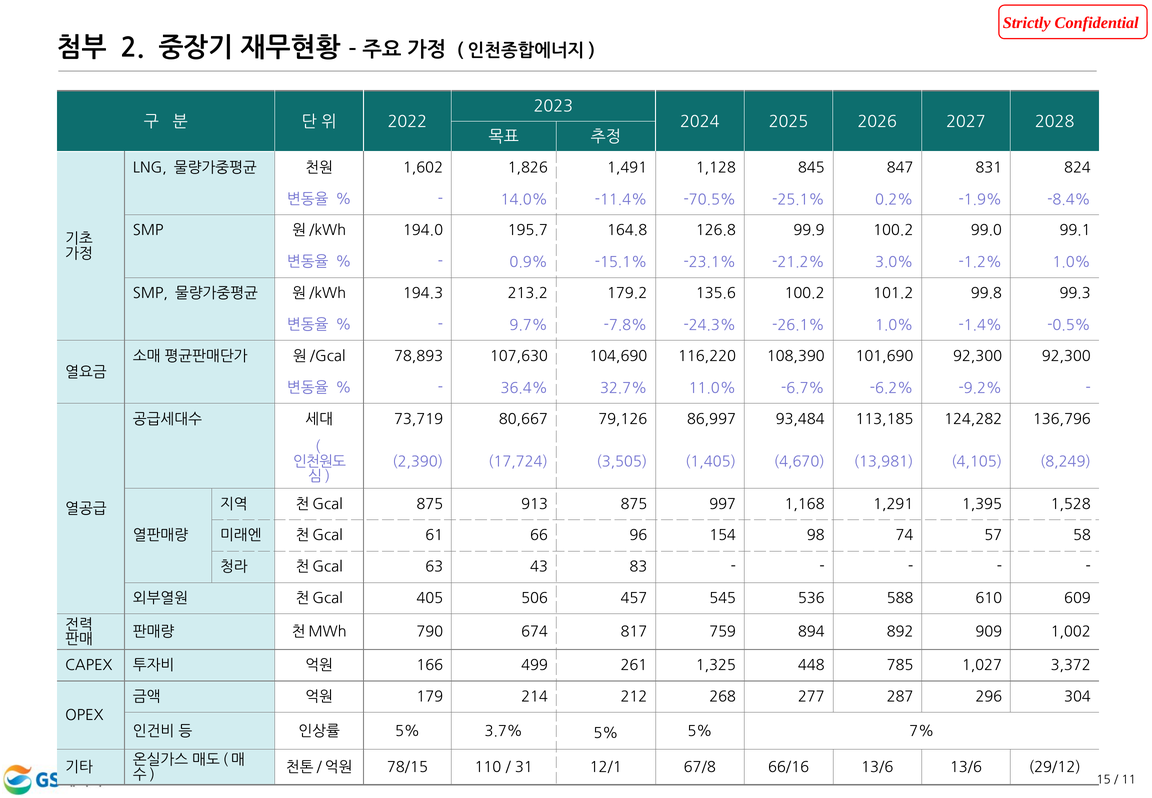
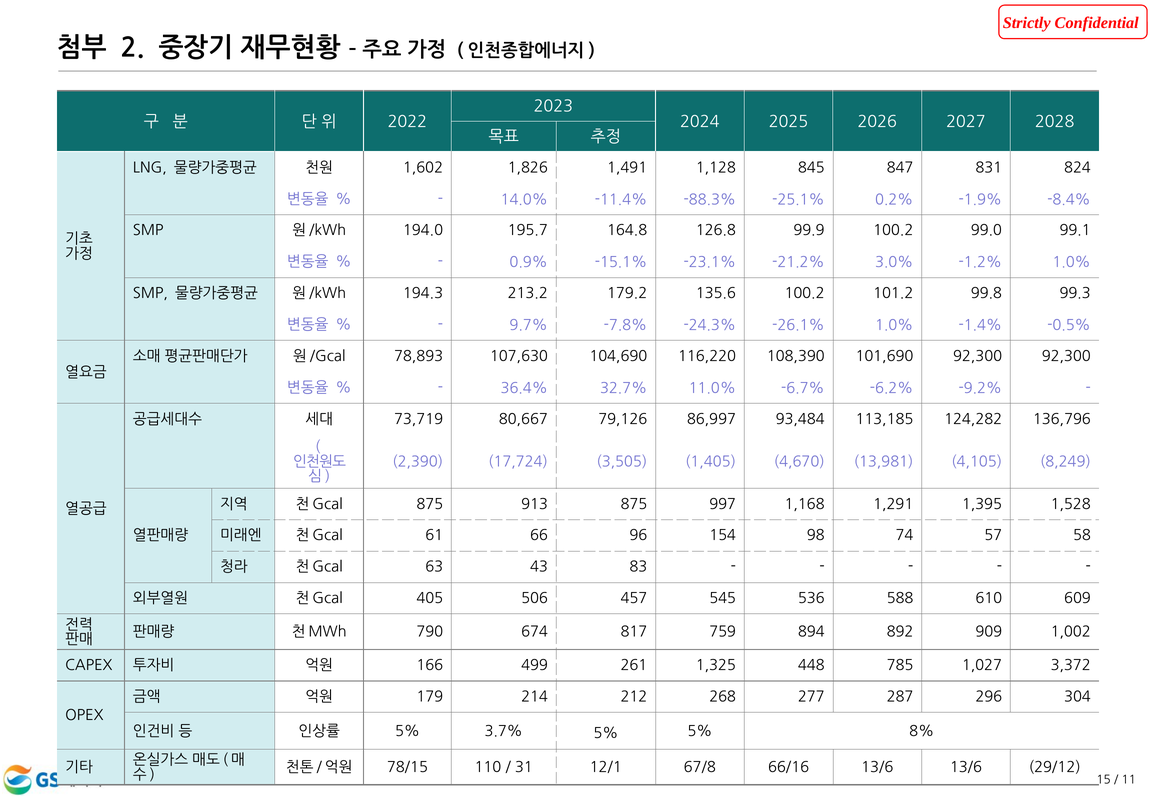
-70.5%: -70.5% -> -88.3%
7%: 7% -> 8%
